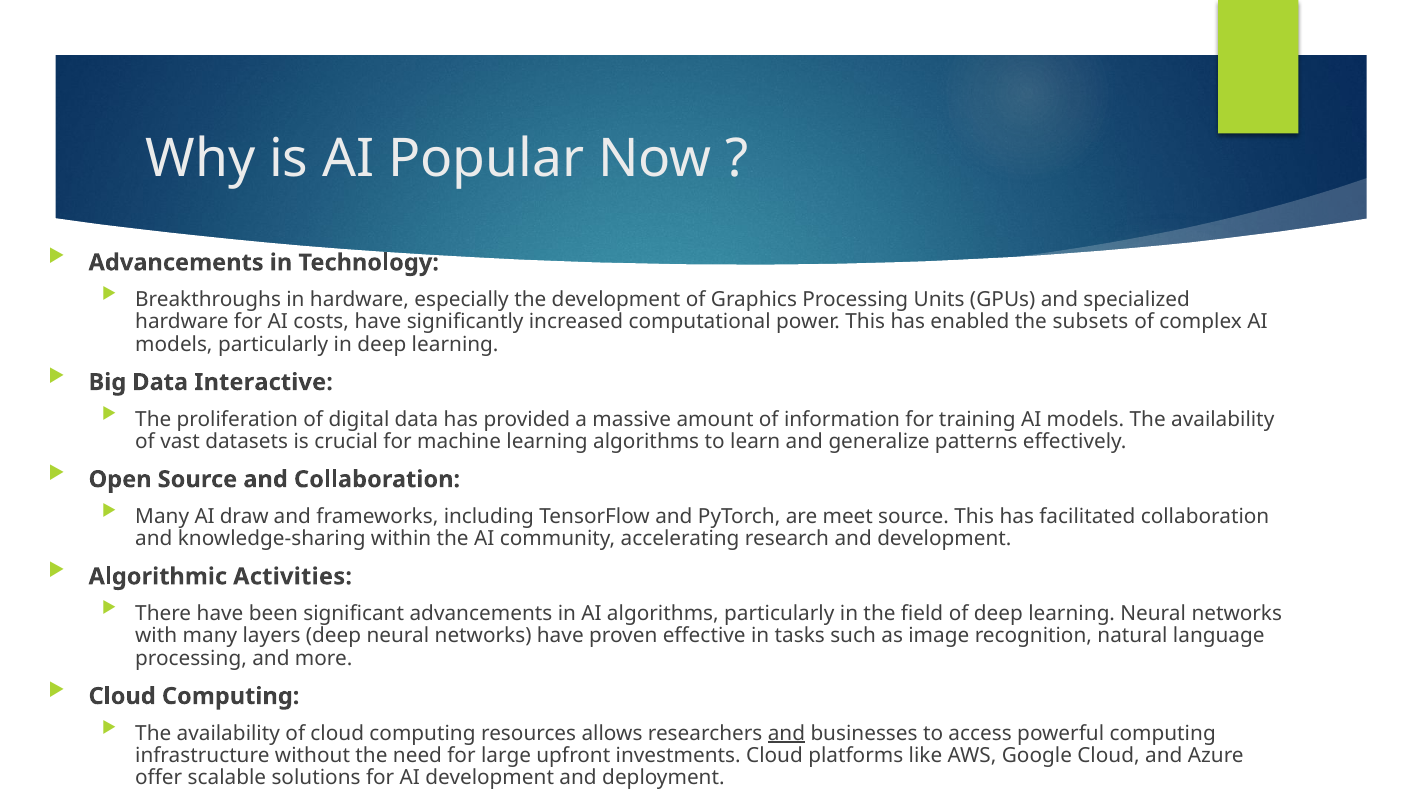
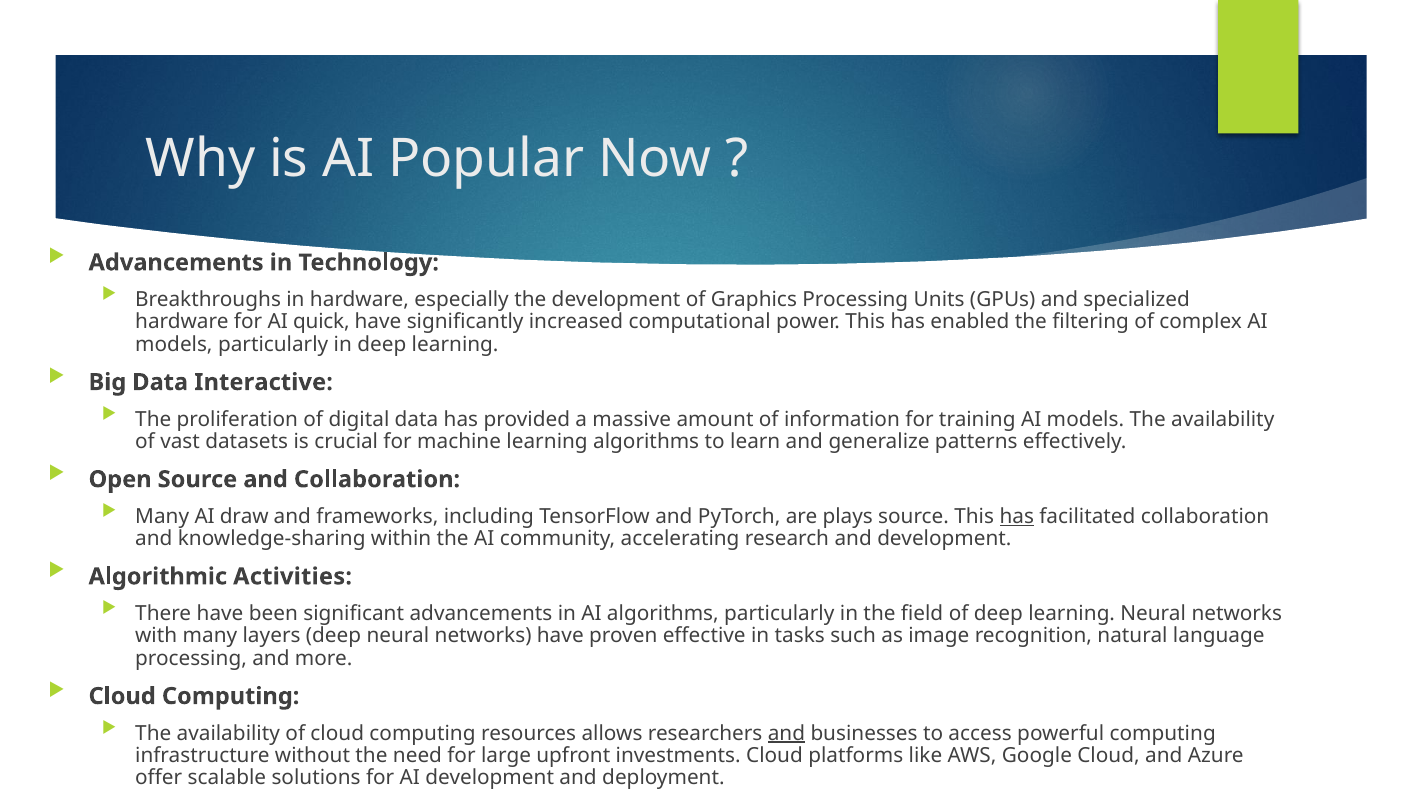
costs: costs -> quick
subsets: subsets -> filtering
meet: meet -> plays
has at (1017, 516) underline: none -> present
